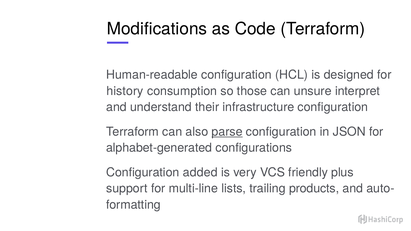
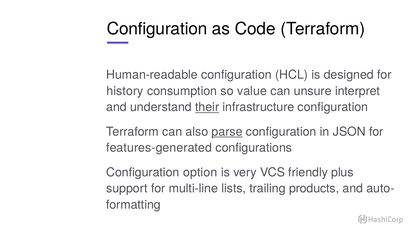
Modifications at (157, 29): Modifications -> Configuration
those: those -> value
their underline: none -> present
alphabet-generated: alphabet-generated -> features-generated
added: added -> option
